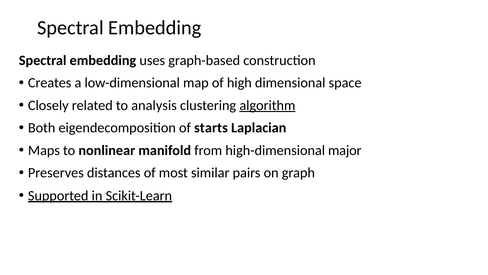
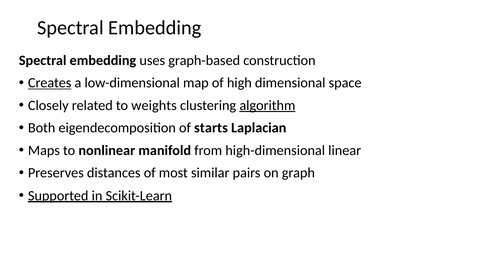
Creates underline: none -> present
analysis: analysis -> weights
major: major -> linear
